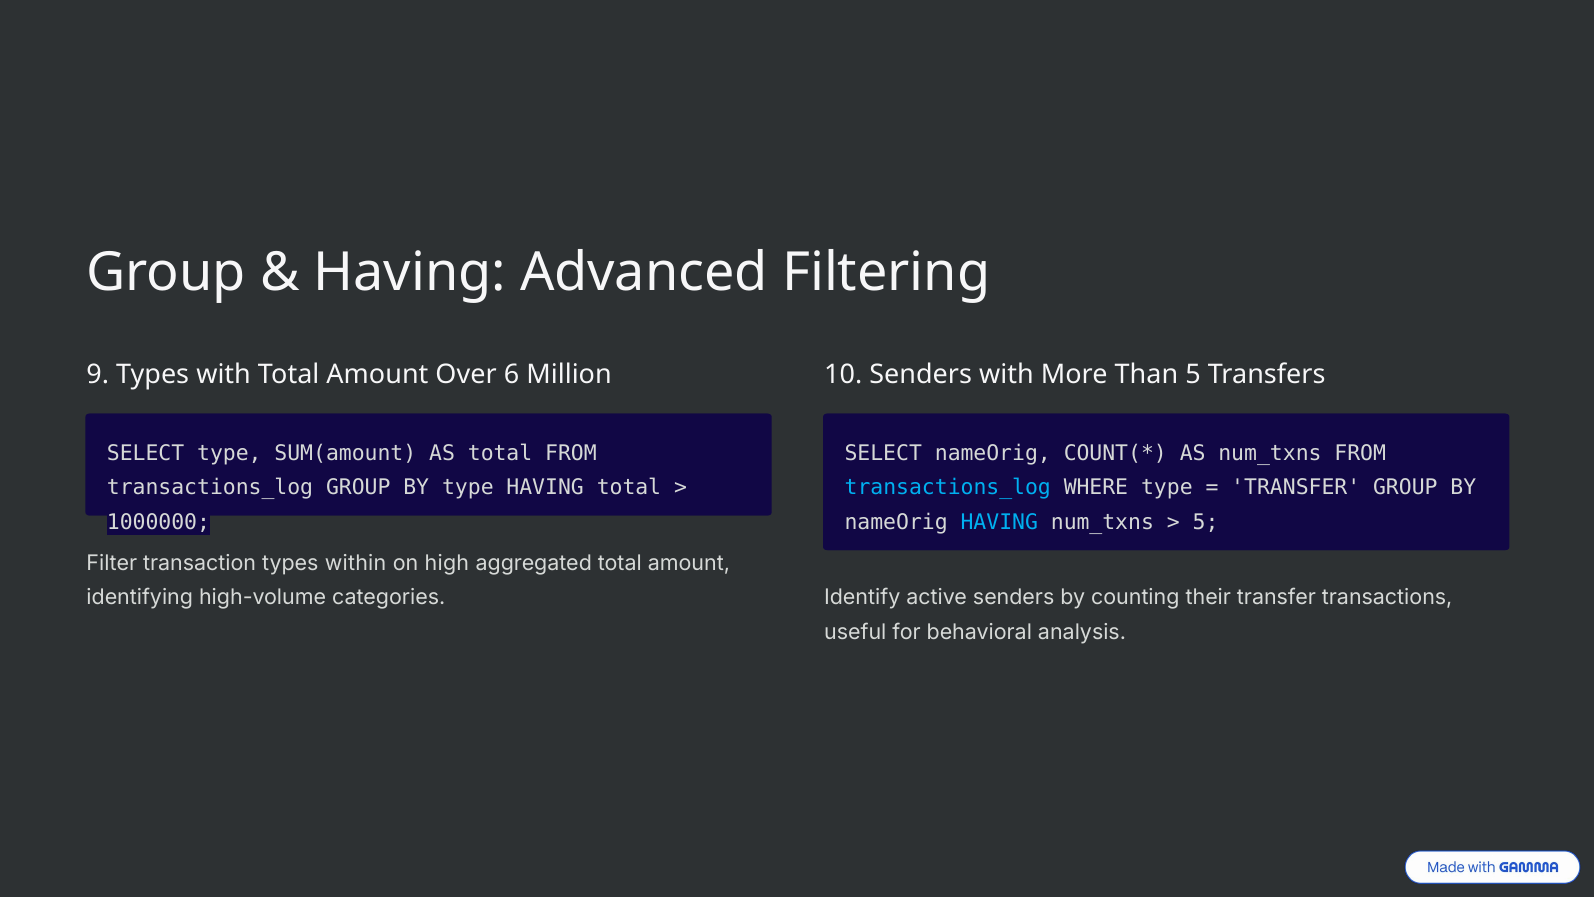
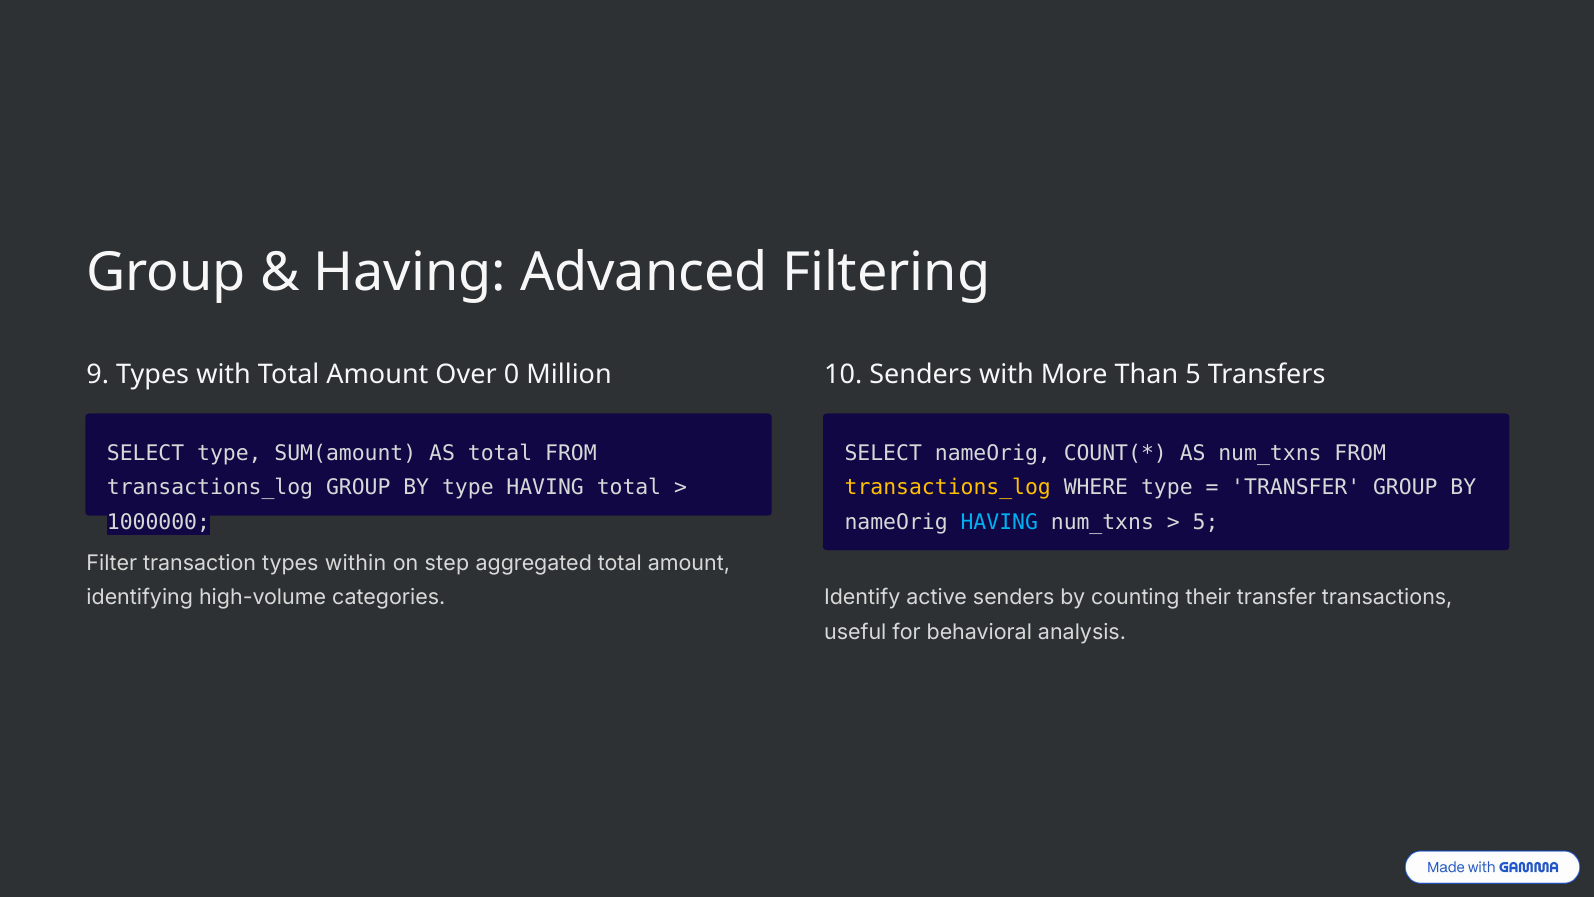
6: 6 -> 0
transactions_log at (948, 488) colour: light blue -> yellow
high: high -> step
